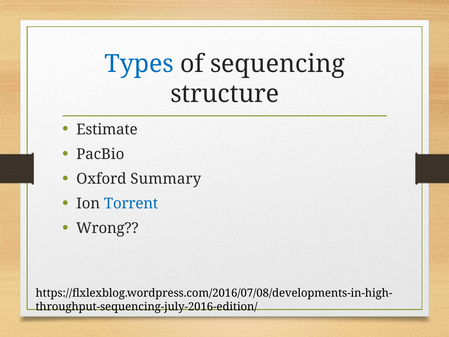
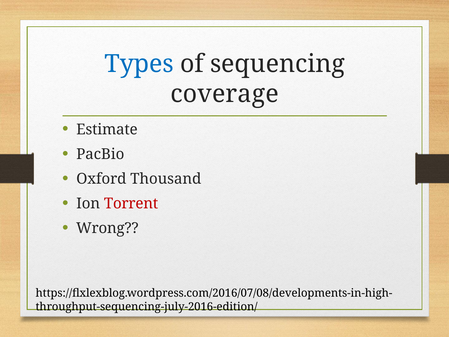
structure: structure -> coverage
Summary: Summary -> Thousand
Torrent colour: blue -> red
